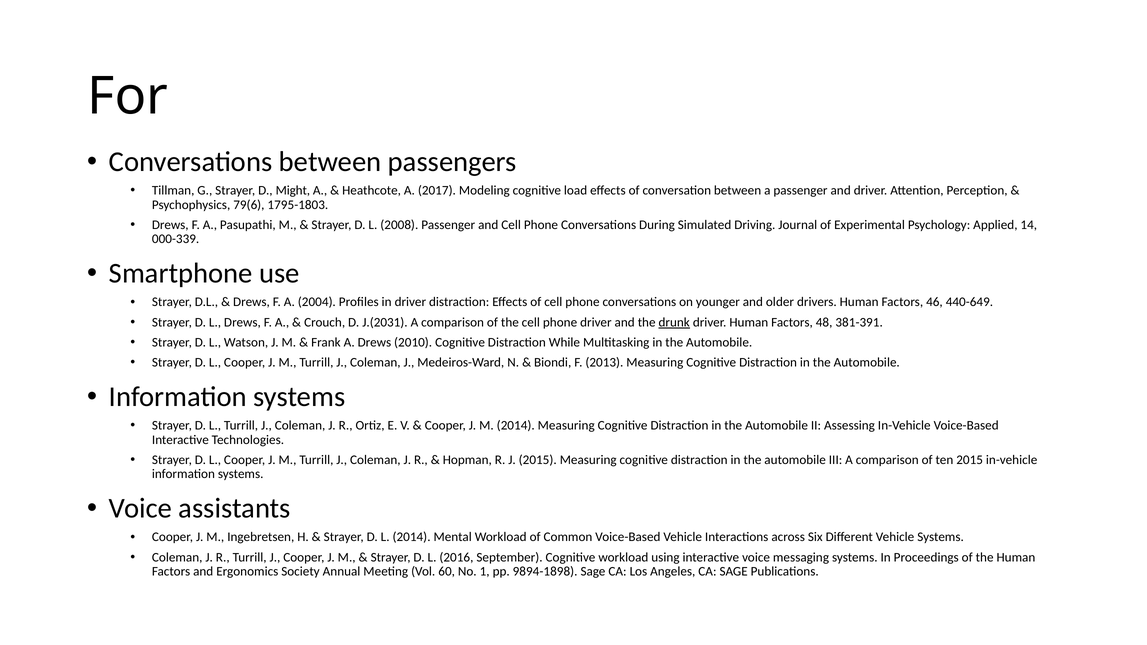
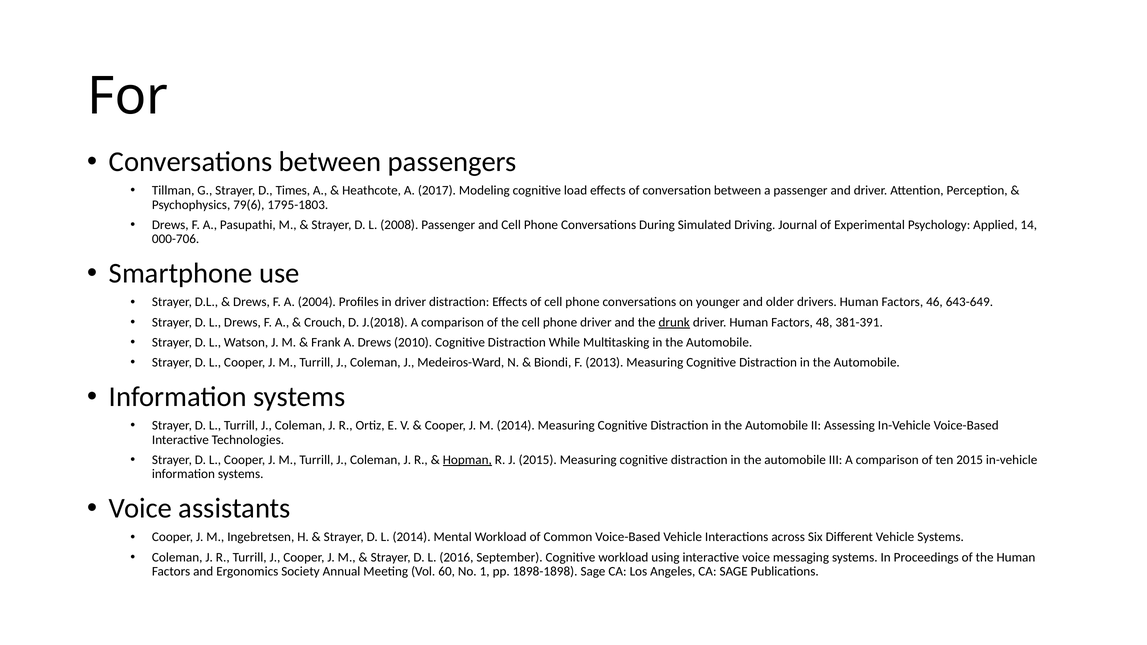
Might: Might -> Times
000-339: 000-339 -> 000-706
440-649: 440-649 -> 643-649
J.(2031: J.(2031 -> J.(2018
Hopman underline: none -> present
9894-1898: 9894-1898 -> 1898-1898
